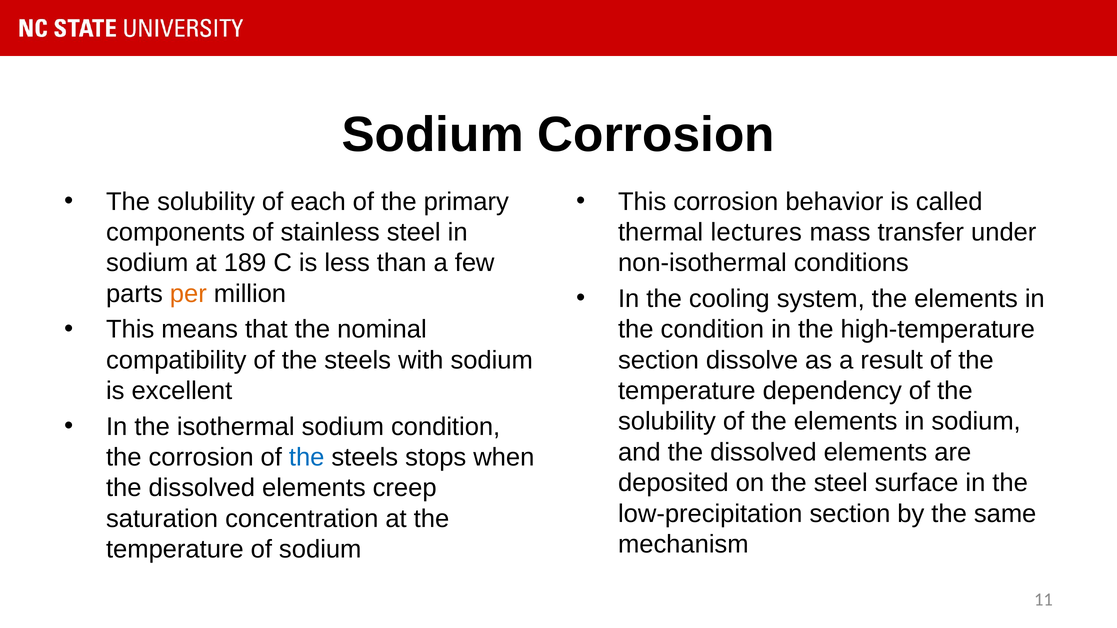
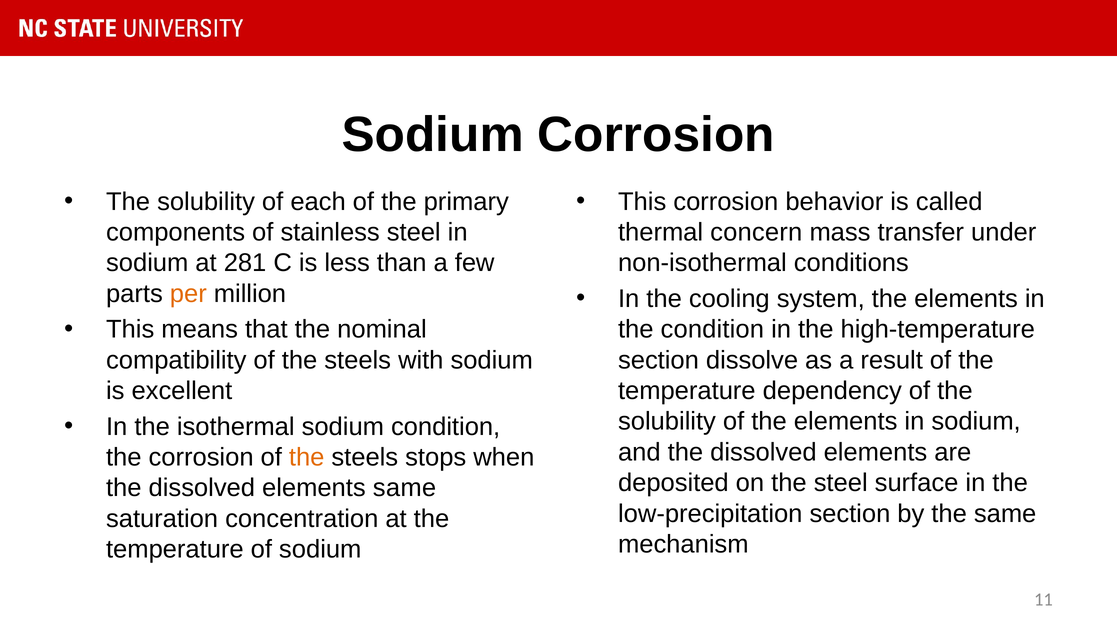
lectures: lectures -> concern
189: 189 -> 281
the at (307, 458) colour: blue -> orange
elements creep: creep -> same
